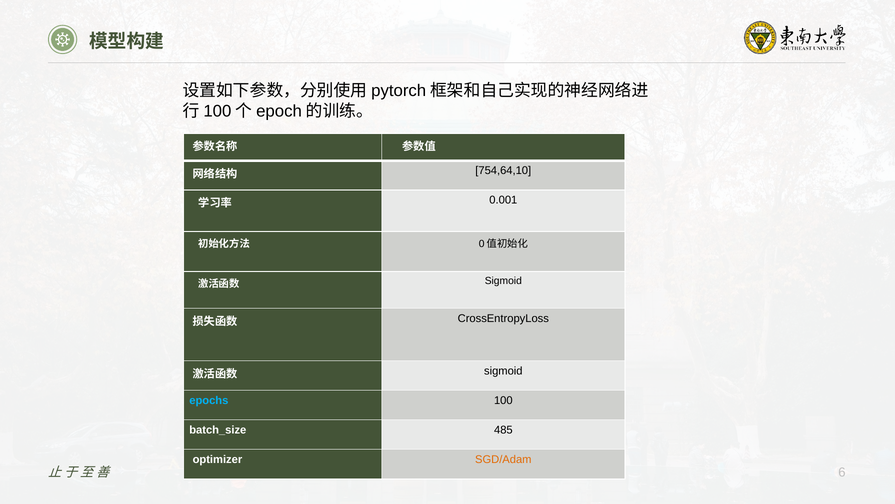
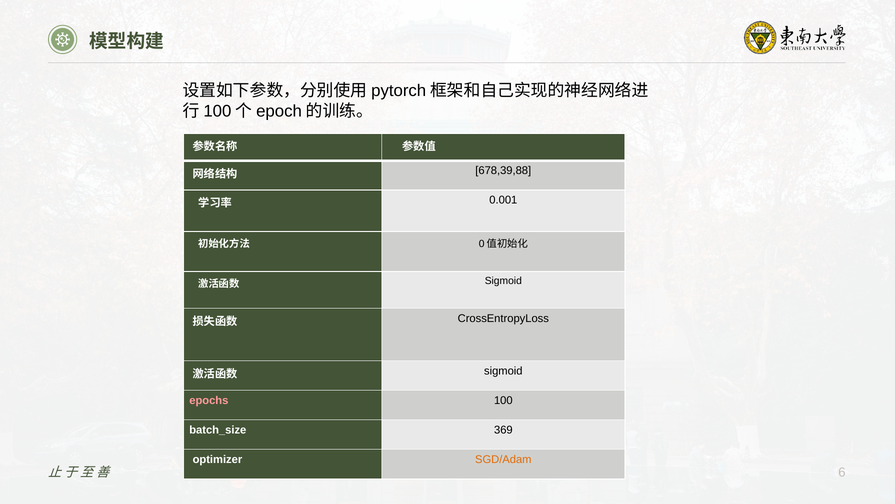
754,64,10: 754,64,10 -> 678,39,88
epochs colour: light blue -> pink
485: 485 -> 369
